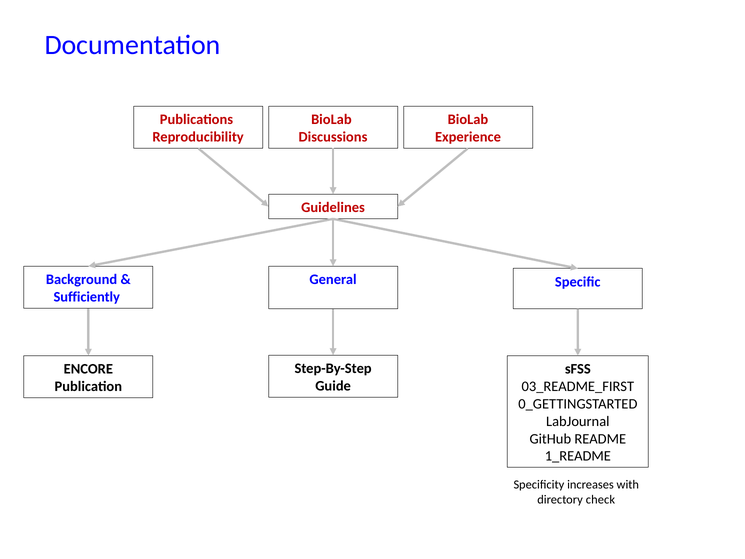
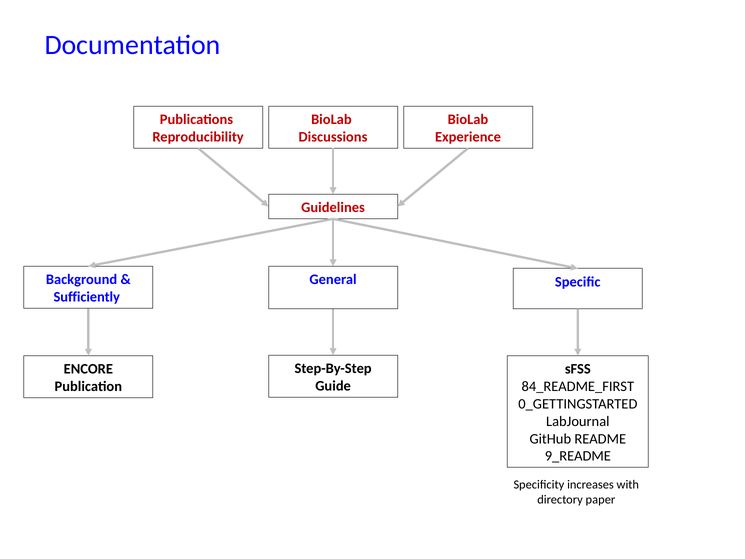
03_README_FIRST: 03_README_FIRST -> 84_README_FIRST
1_README: 1_README -> 9_README
check: check -> paper
